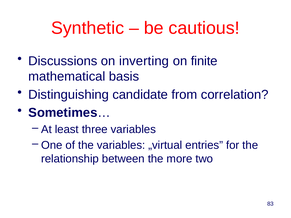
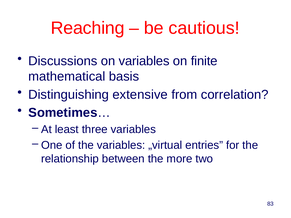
Synthetic: Synthetic -> Reaching
on inverting: inverting -> variables
candidate: candidate -> extensive
